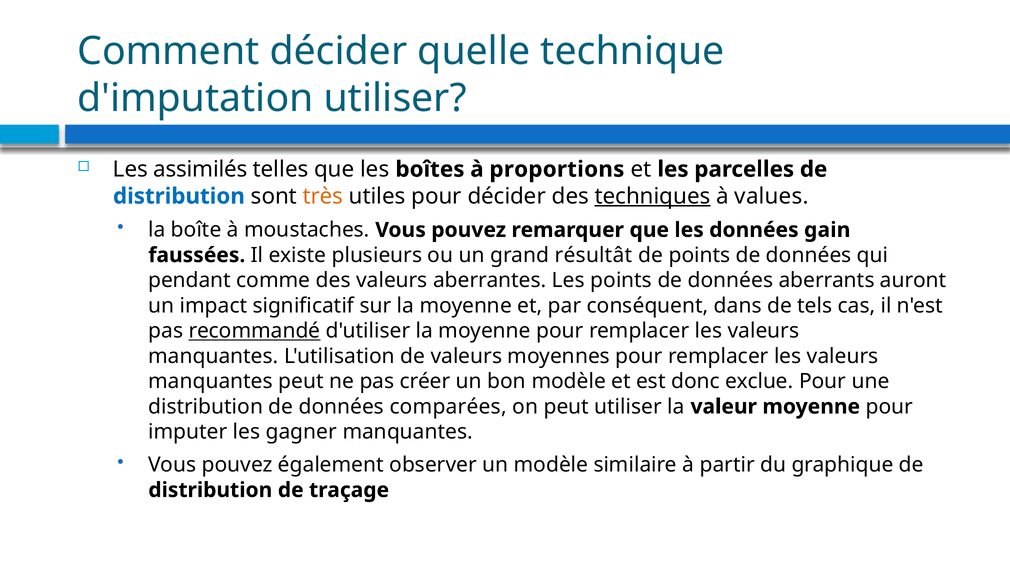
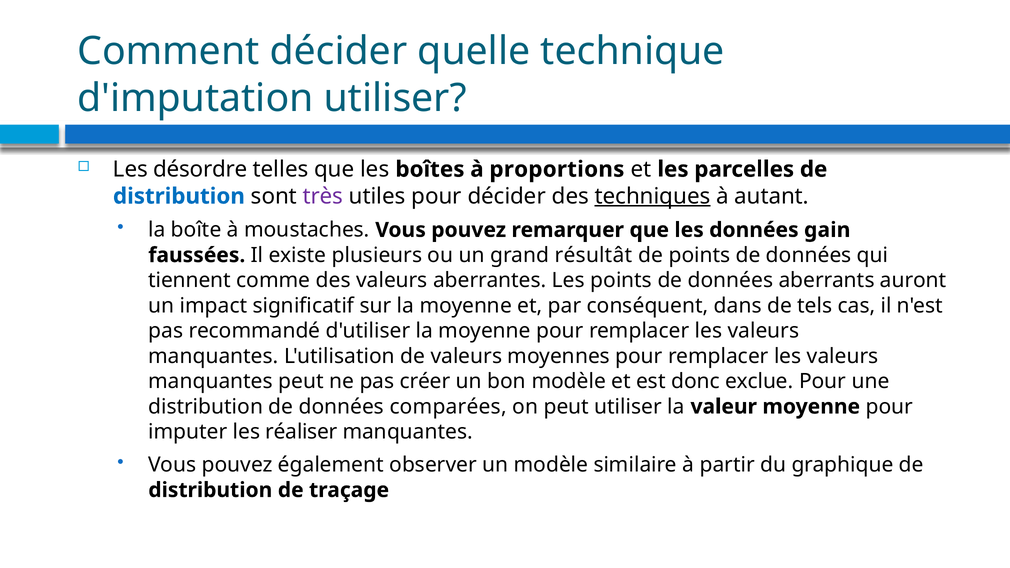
assimilés: assimilés -> désordre
très colour: orange -> purple
values: values -> autant
pendant: pendant -> tiennent
recommandé underline: present -> none
gagner: gagner -> réaliser
